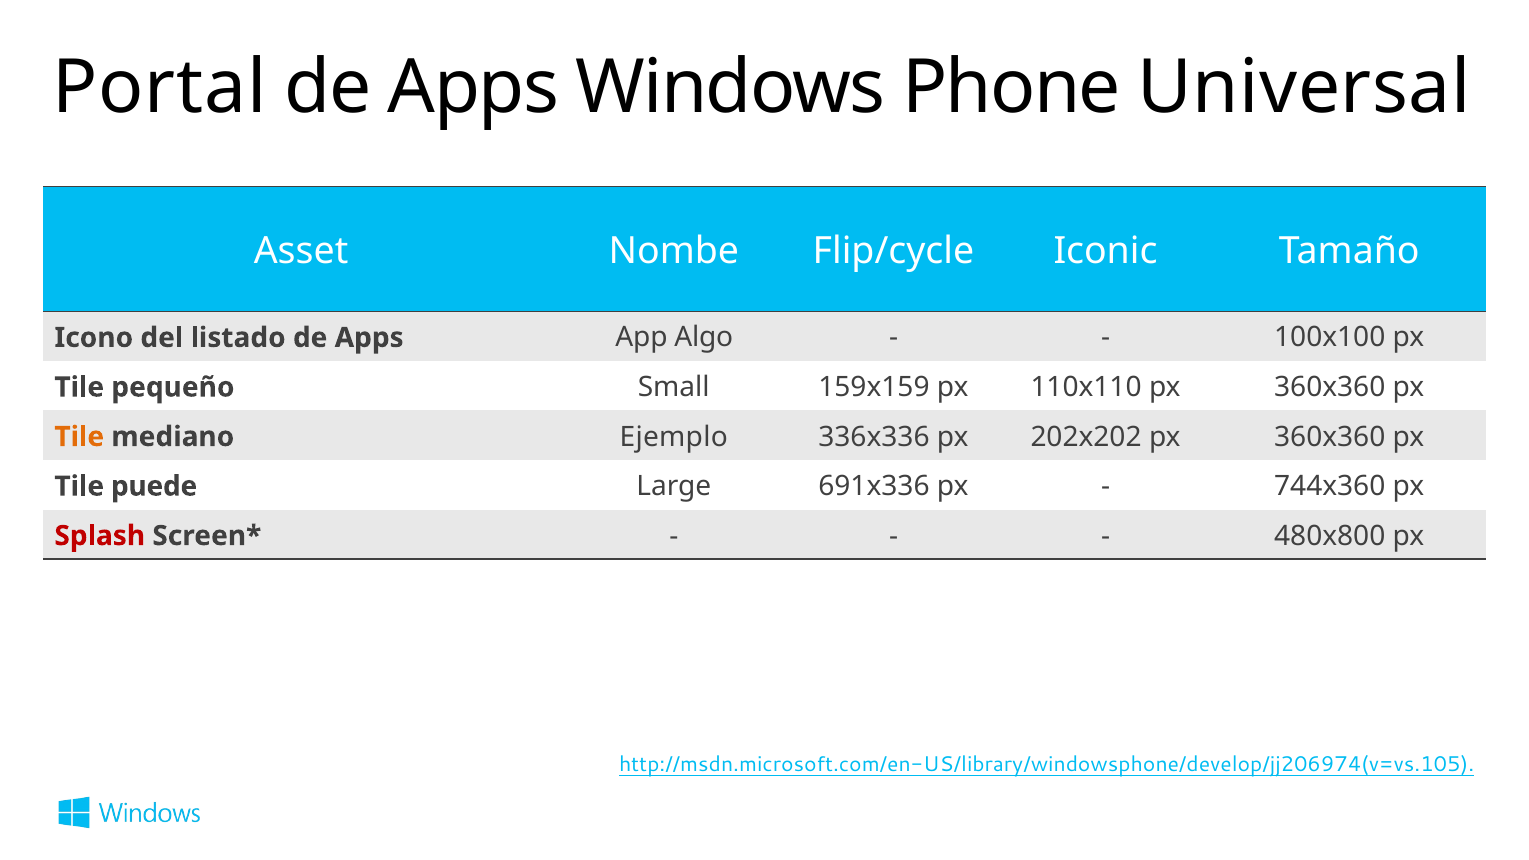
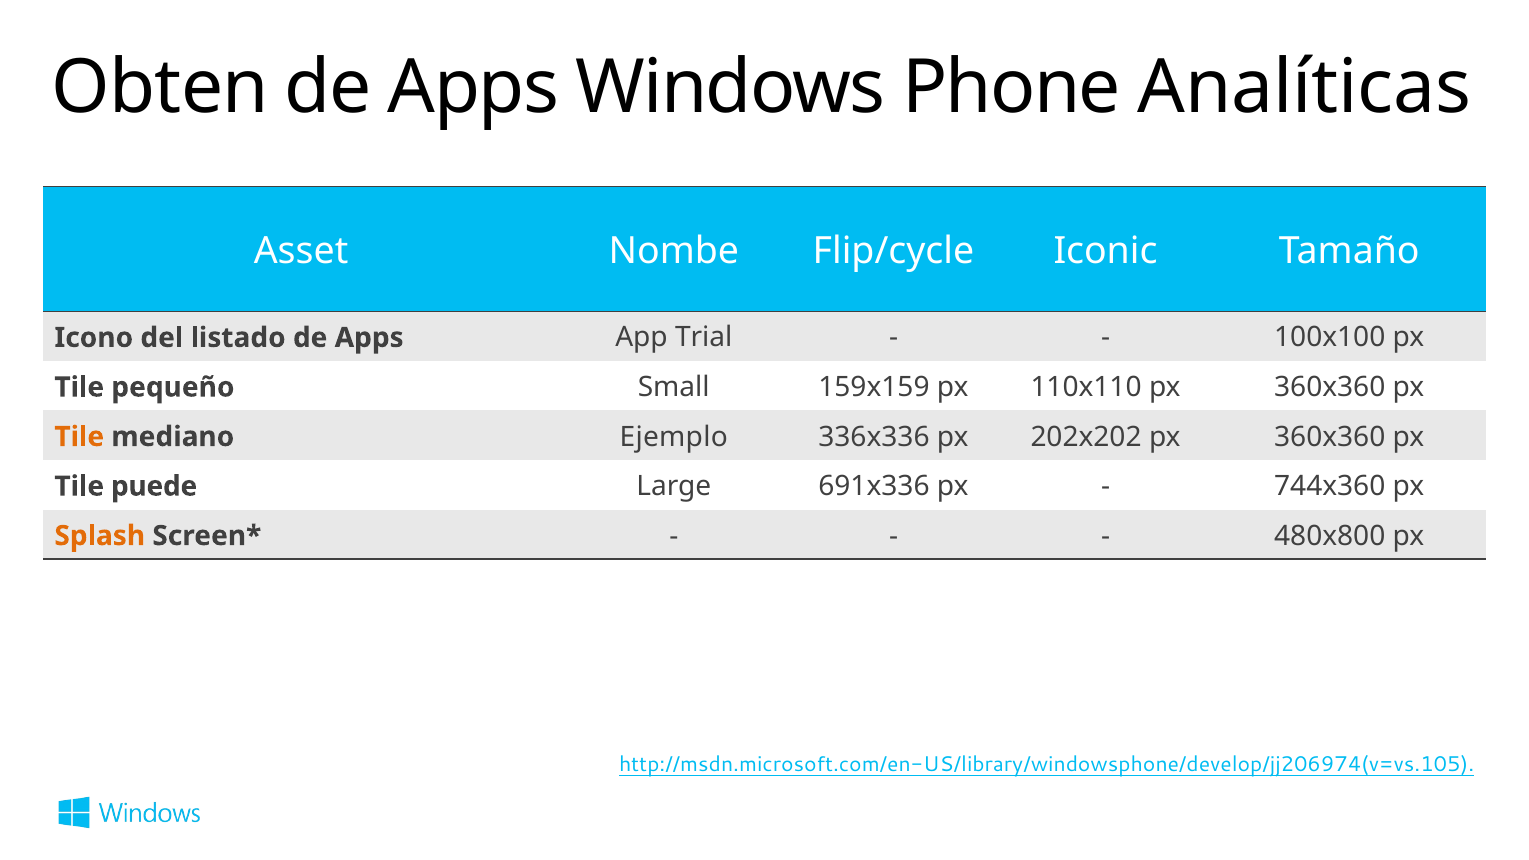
Portal: Portal -> Obten
Universal: Universal -> Analíticas
Algo: Algo -> Trial
Splash colour: red -> orange
